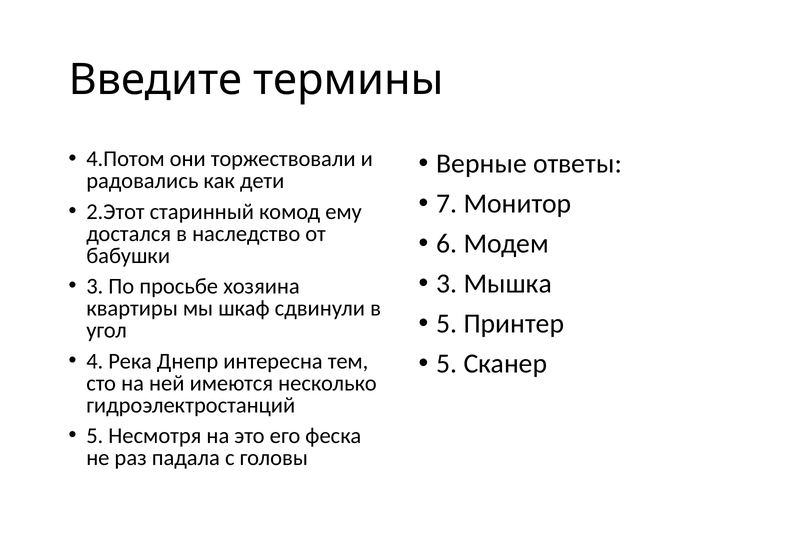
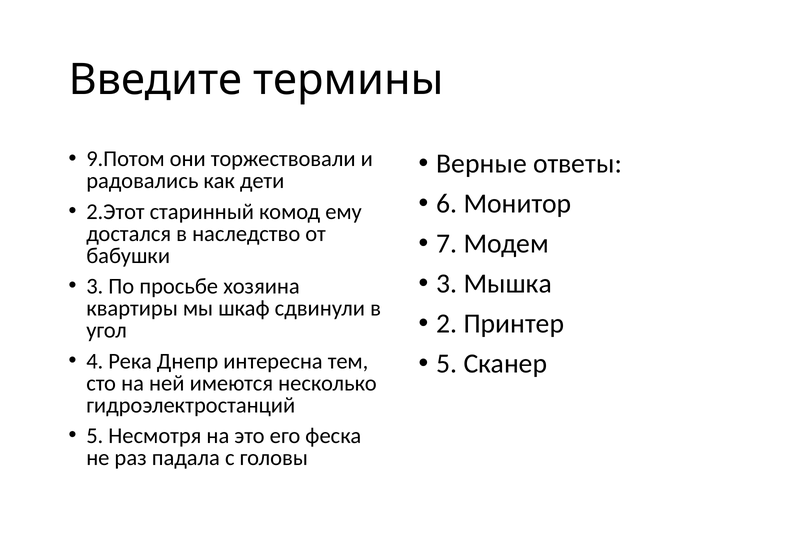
4.Потом: 4.Потом -> 9.Потом
7: 7 -> 6
6: 6 -> 7
5 at (447, 323): 5 -> 2
